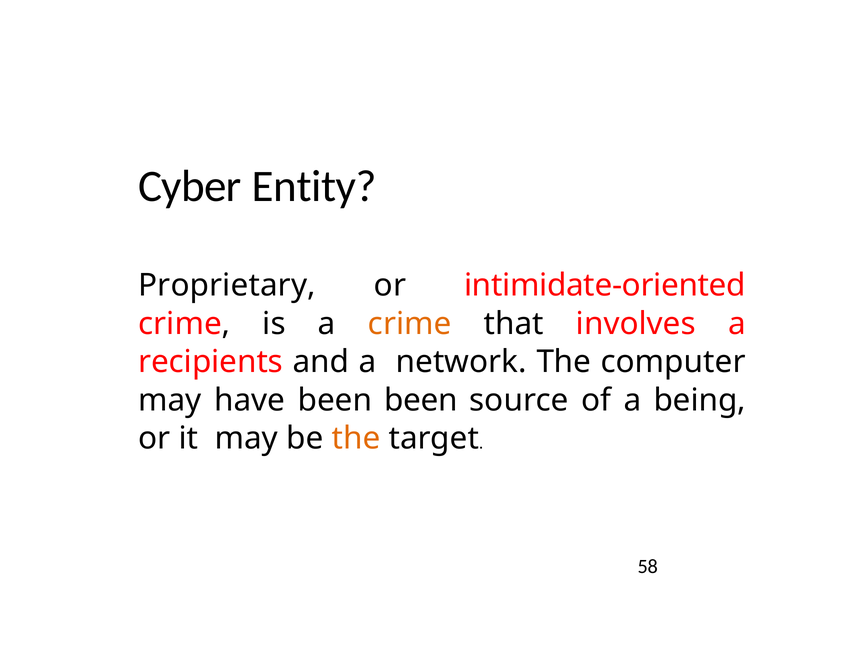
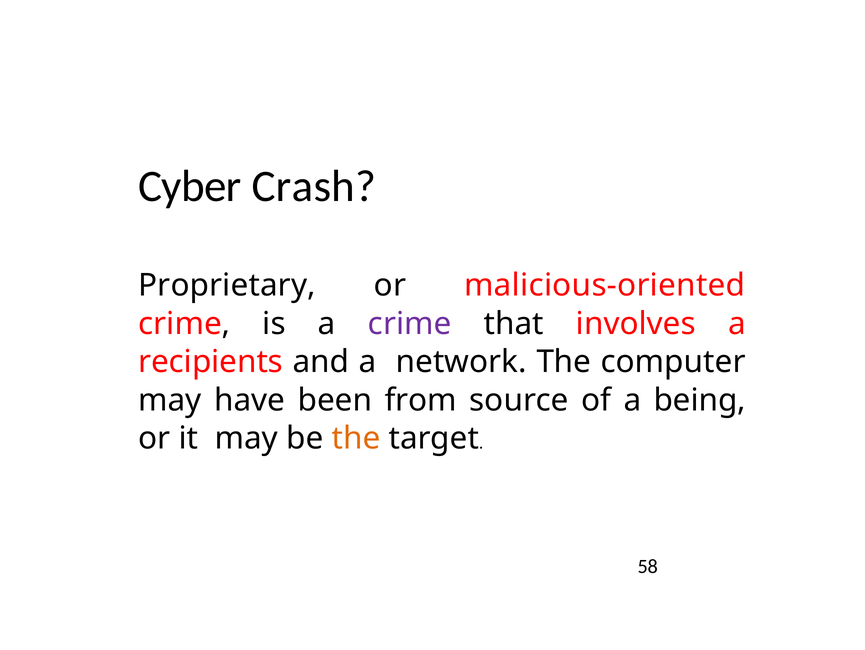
Entity: Entity -> Crash
intimidate-oriented: intimidate-oriented -> malicious-oriented
crime at (410, 324) colour: orange -> purple
been been: been -> from
